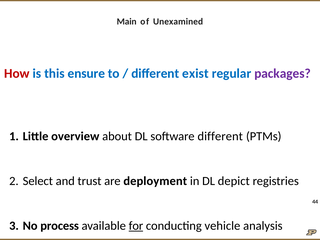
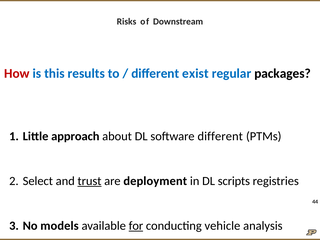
Main: Main -> Risks
Unexamined: Unexamined -> Downstream
ensure: ensure -> results
packages colour: purple -> black
overview: overview -> approach
trust underline: none -> present
depict: depict -> scripts
process: process -> models
